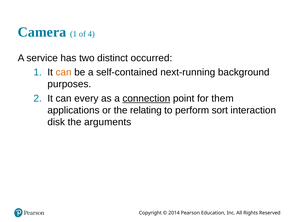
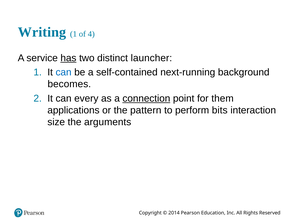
Camera: Camera -> Writing
has underline: none -> present
occurred: occurred -> launcher
can at (64, 72) colour: orange -> blue
purposes: purposes -> becomes
relating: relating -> pattern
sort: sort -> bits
disk: disk -> size
